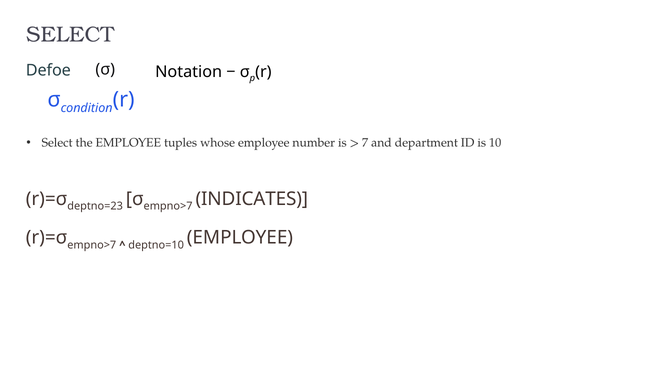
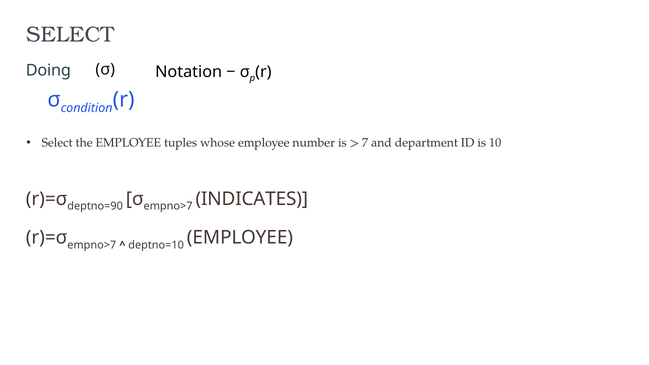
Defoe: Defoe -> Doing
deptno=23: deptno=23 -> deptno=90
